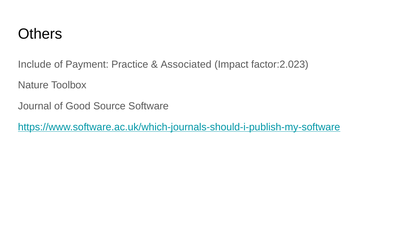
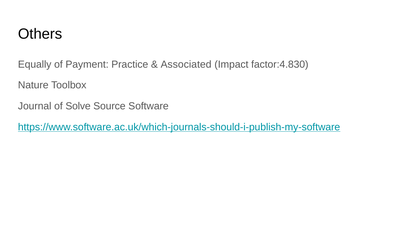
Include: Include -> Equally
factor:2.023: factor:2.023 -> factor:4.830
Good: Good -> Solve
